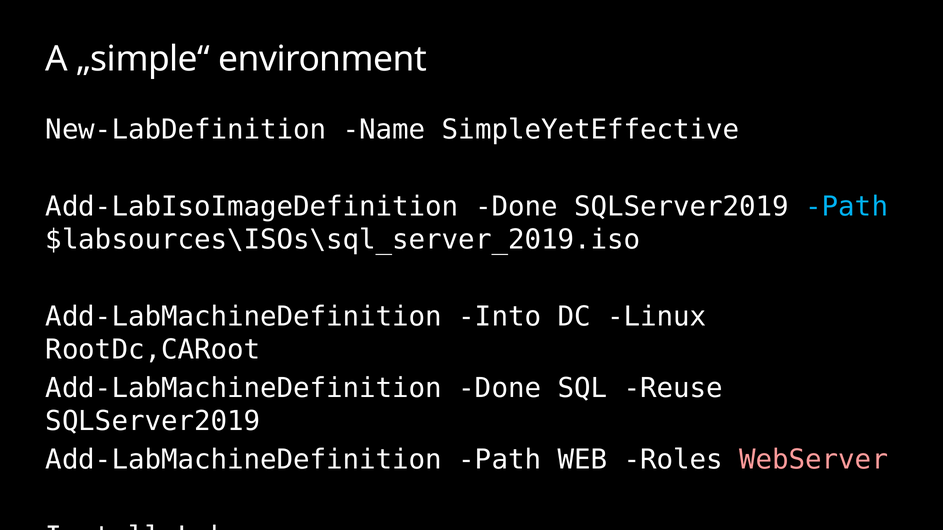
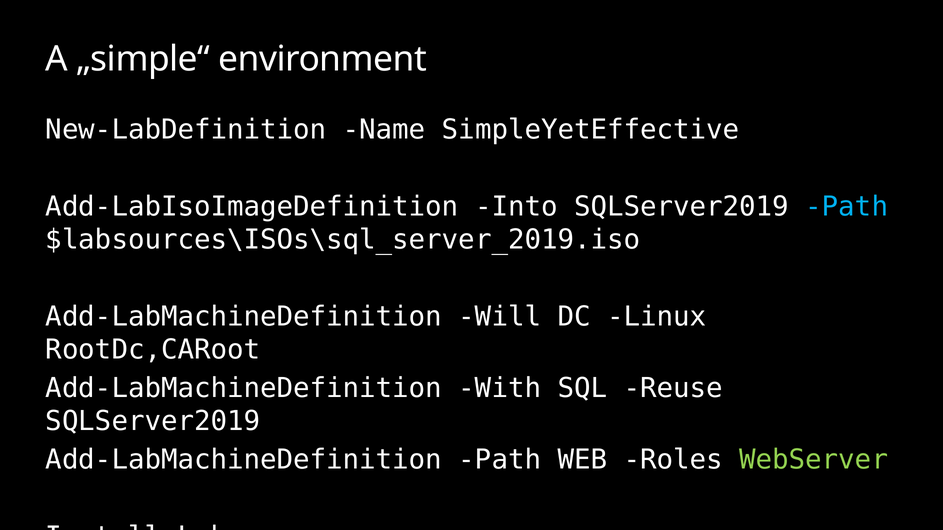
Add-LabIsoImageDefinition Done: Done -> Into
Into: Into -> Will
Add-LabMachineDefinition Done: Done -> With
WebServer colour: pink -> light green
